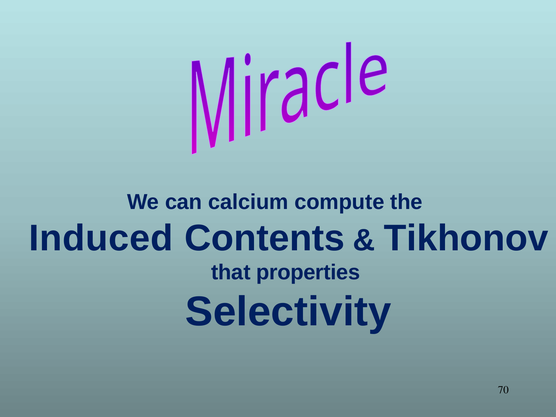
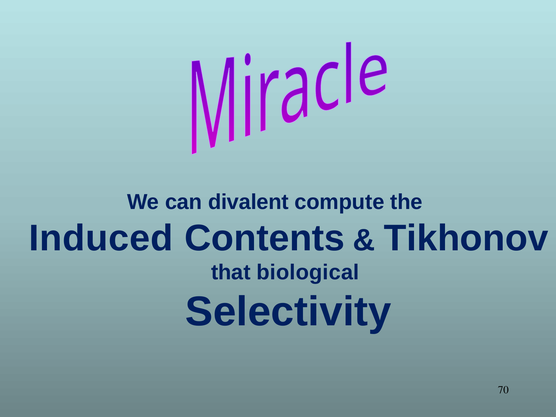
calcium: calcium -> divalent
properties: properties -> biological
